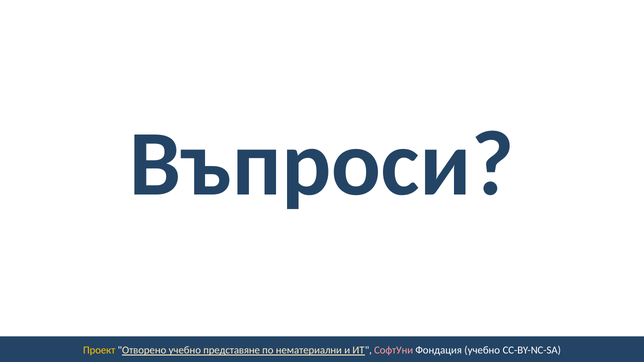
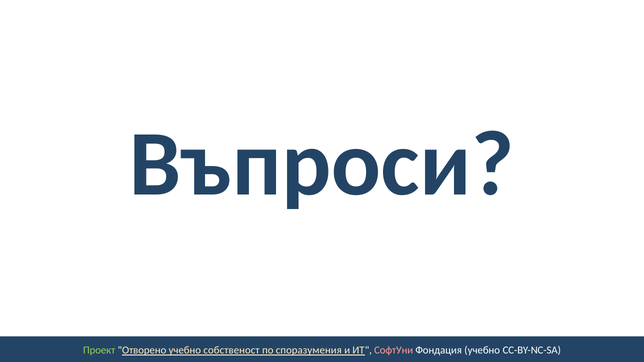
Проект colour: yellow -> light green
представяне: представяне -> собственост
нематериални: нематериални -> споразумения
